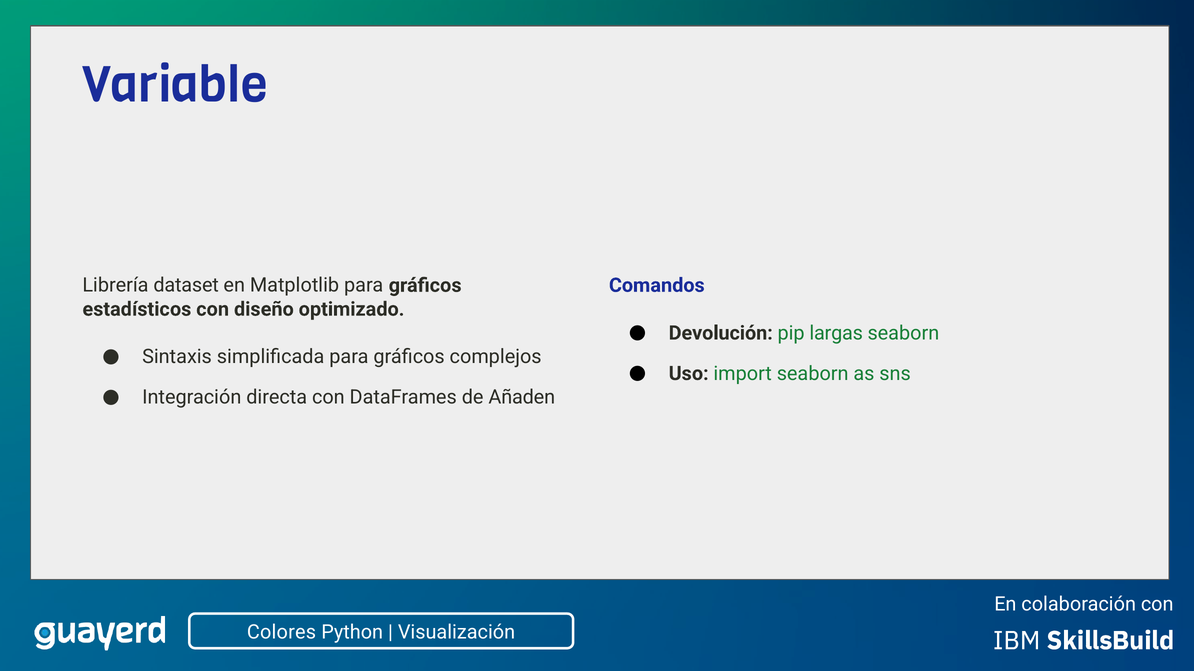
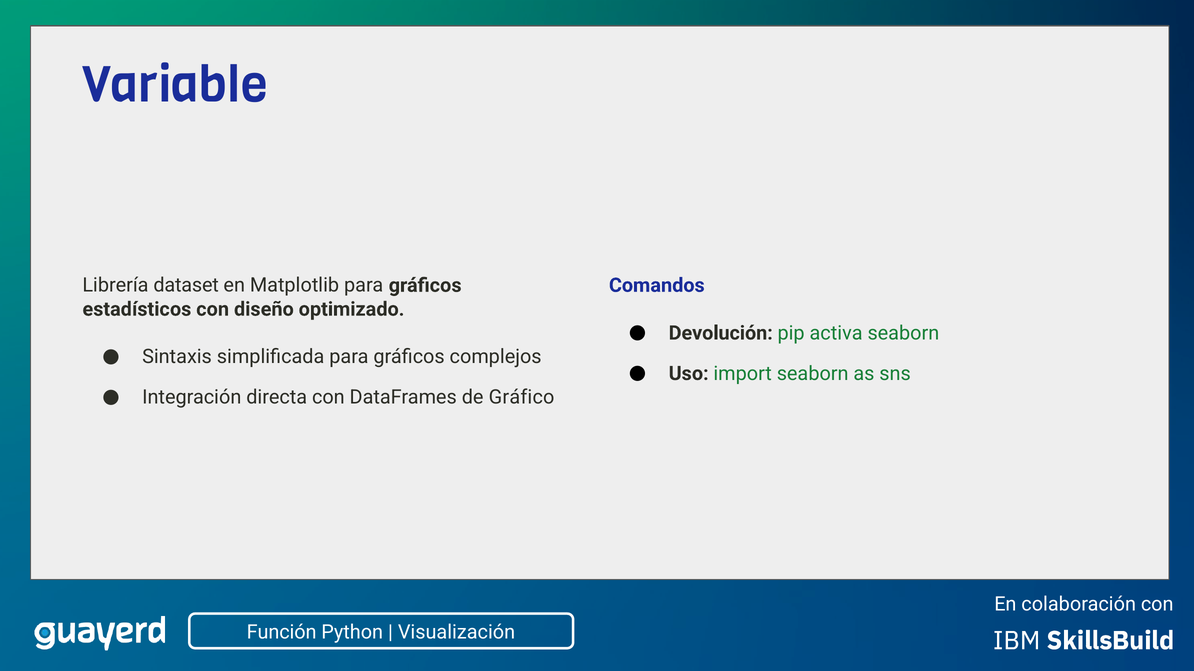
largas: largas -> activa
Añaden: Añaden -> Gráfico
Colores: Colores -> Función
